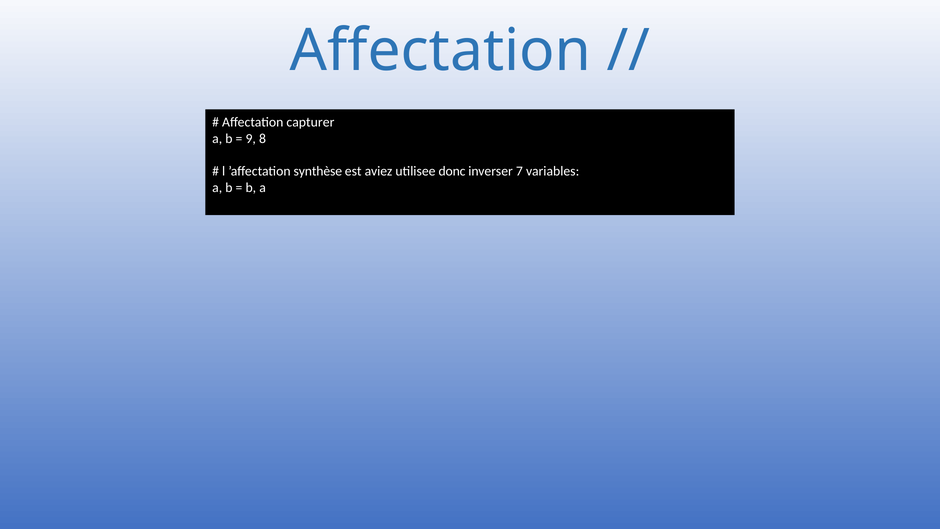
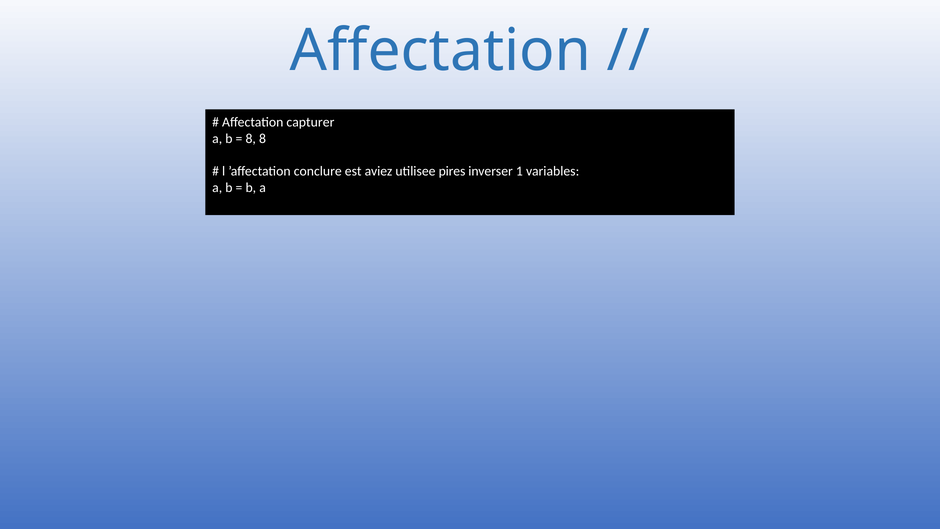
9 at (251, 138): 9 -> 8
synthèse: synthèse -> conclure
donc: donc -> pires
7: 7 -> 1
